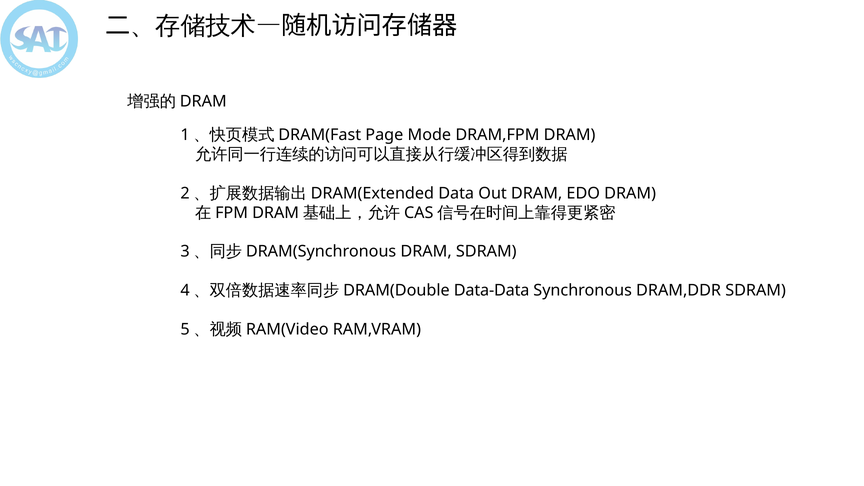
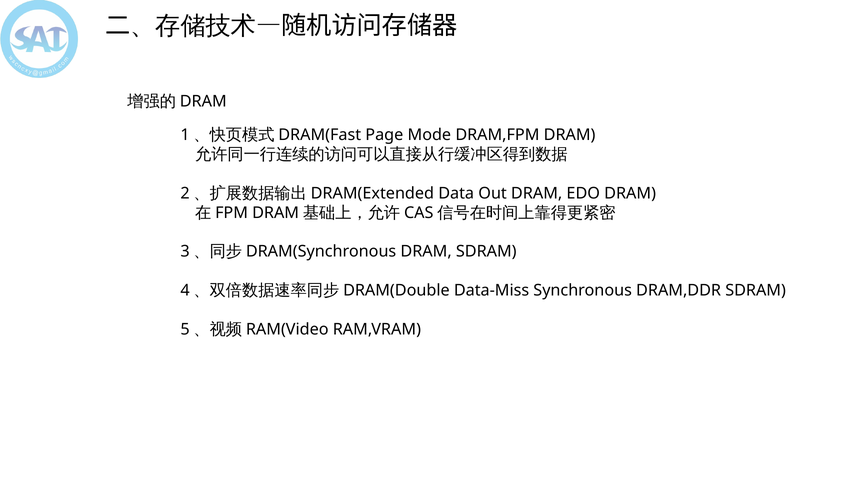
Data-Data: Data-Data -> Data-Miss
